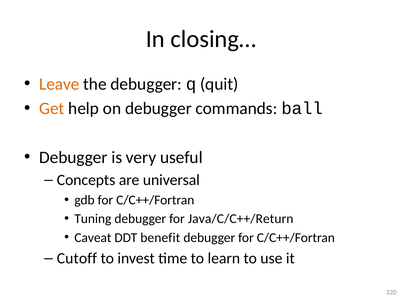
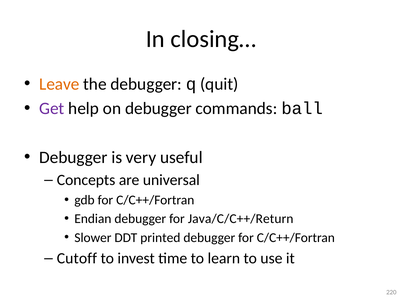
Get colour: orange -> purple
Tuning: Tuning -> Endian
Caveat: Caveat -> Slower
benefit: benefit -> printed
